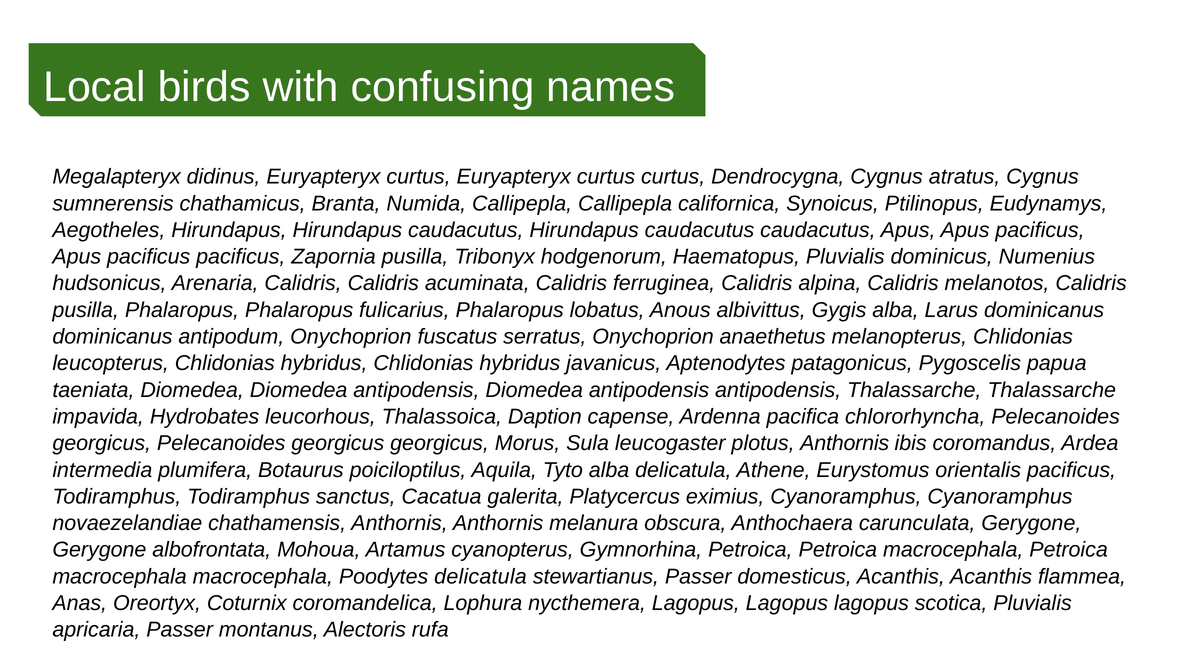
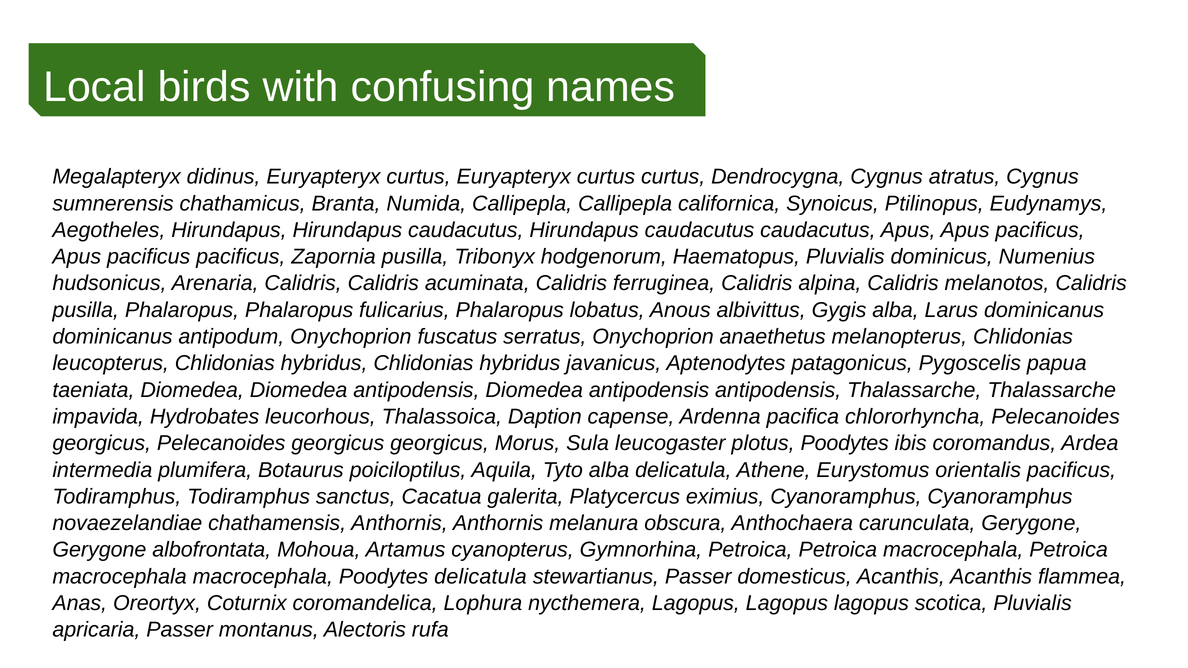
plotus Anthornis: Anthornis -> Poodytes
